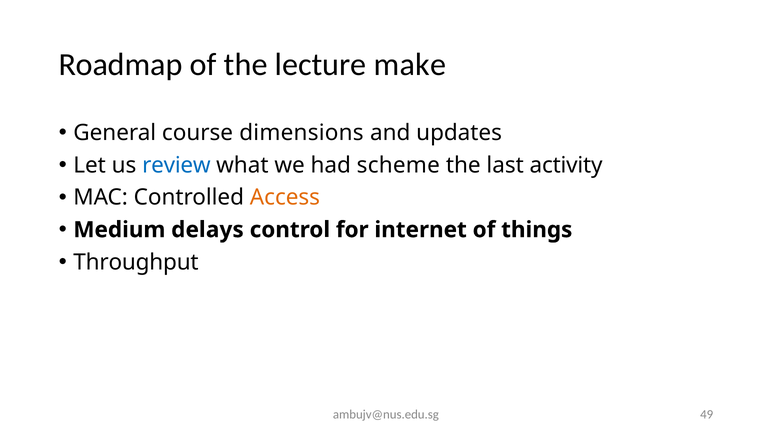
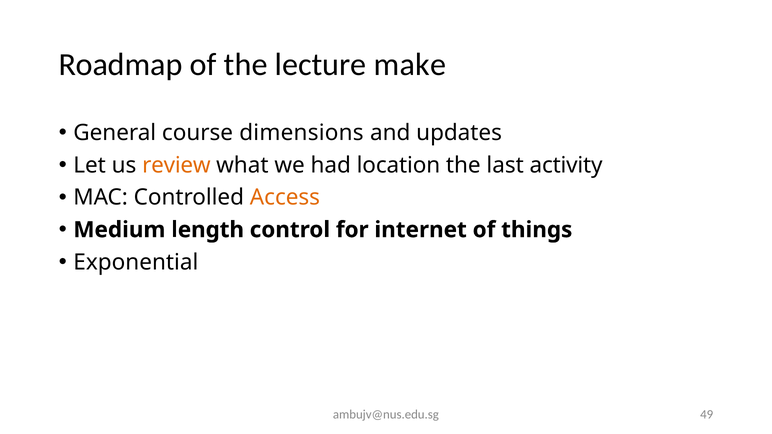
review colour: blue -> orange
scheme: scheme -> location
delays: delays -> length
Throughput: Throughput -> Exponential
